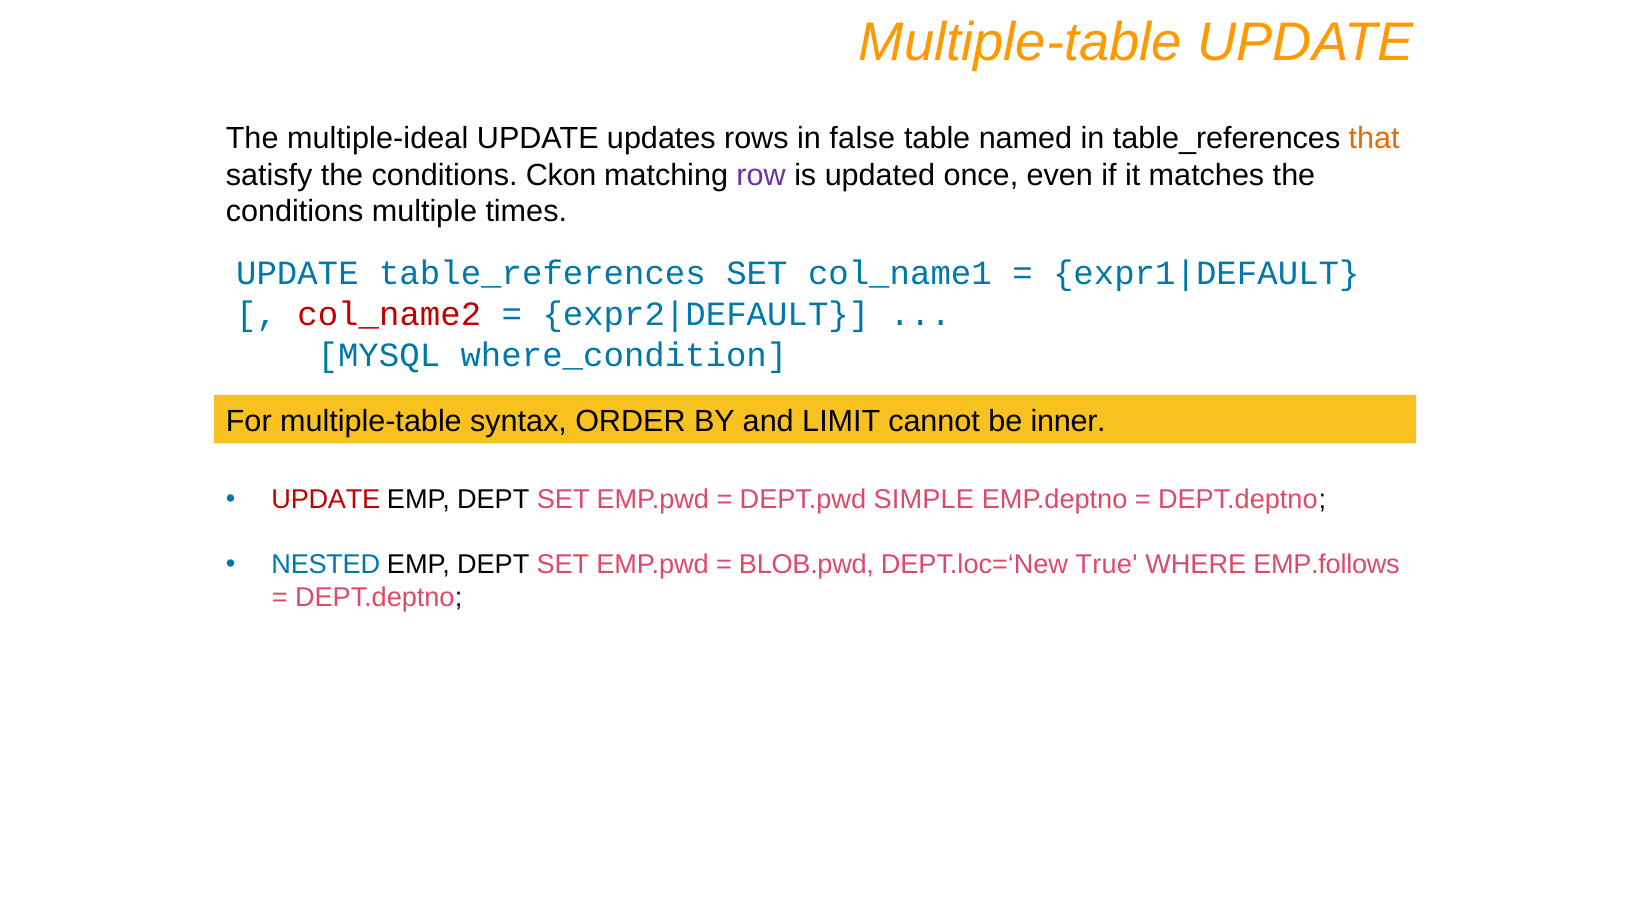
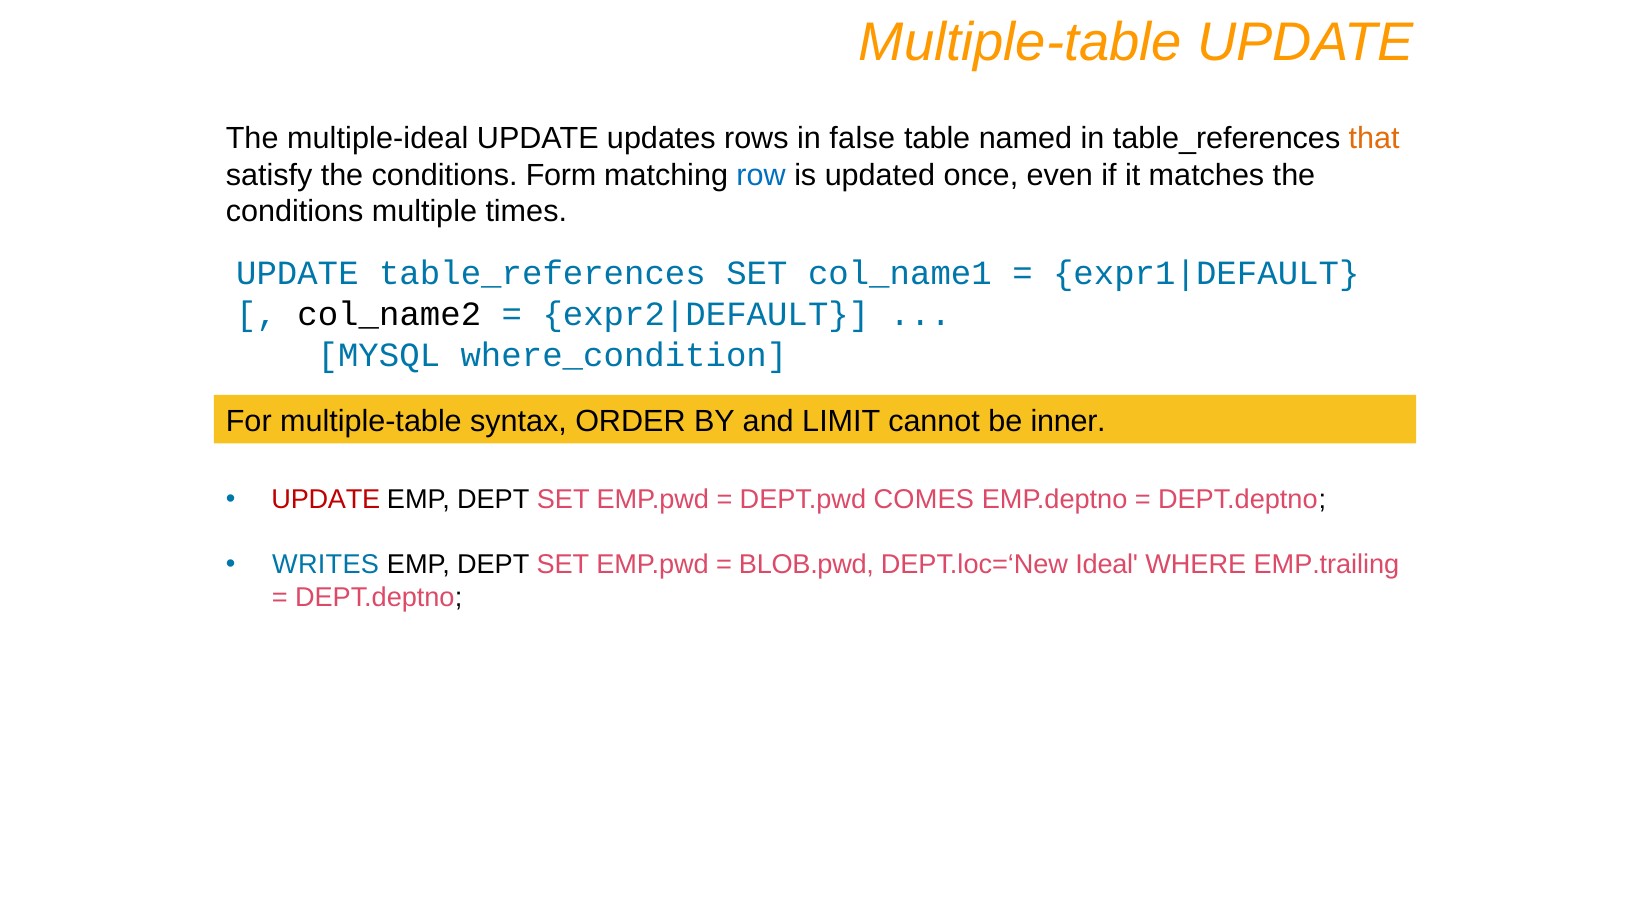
Ckon: Ckon -> Form
row colour: purple -> blue
col_name2 colour: red -> black
SIMPLE: SIMPLE -> COMES
NESTED: NESTED -> WRITES
True: True -> Ideal
EMP.follows: EMP.follows -> EMP.trailing
